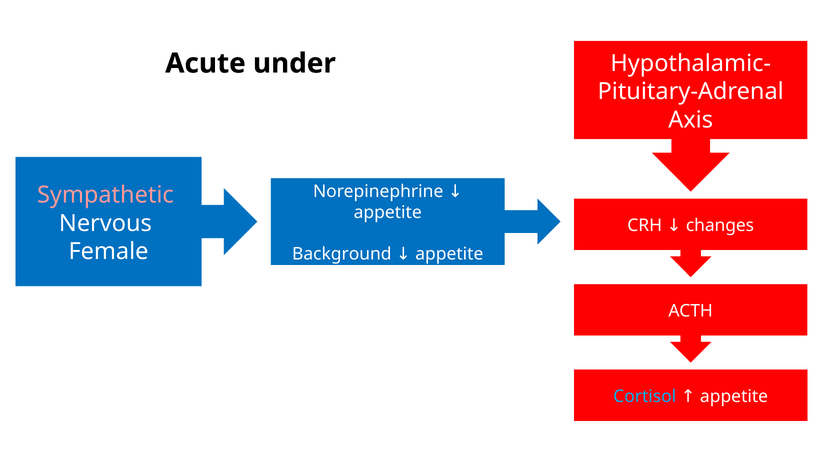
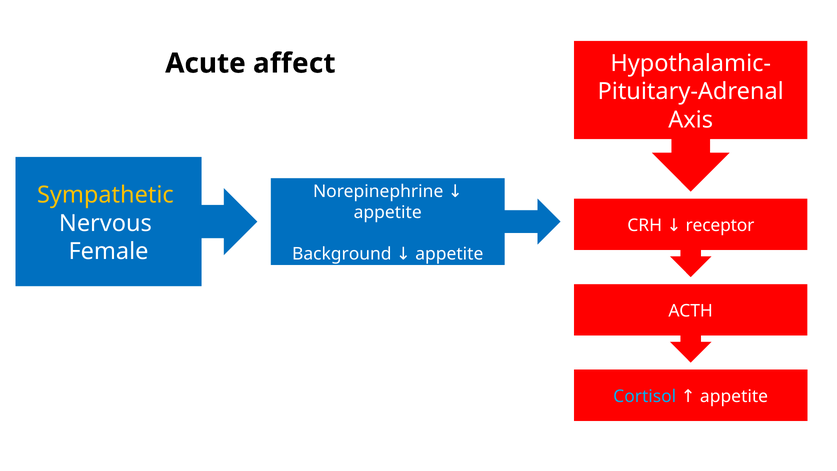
under: under -> affect
Sympathetic colour: pink -> yellow
changes: changes -> receptor
